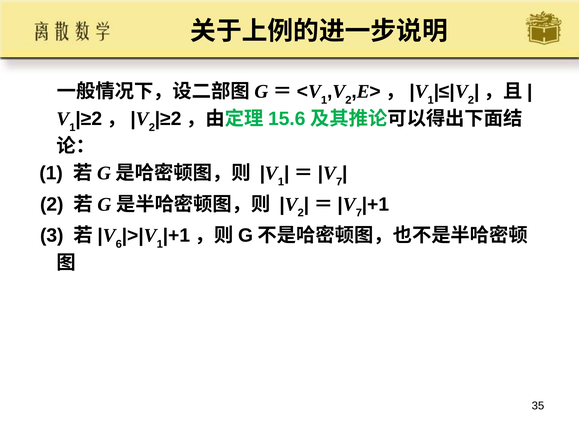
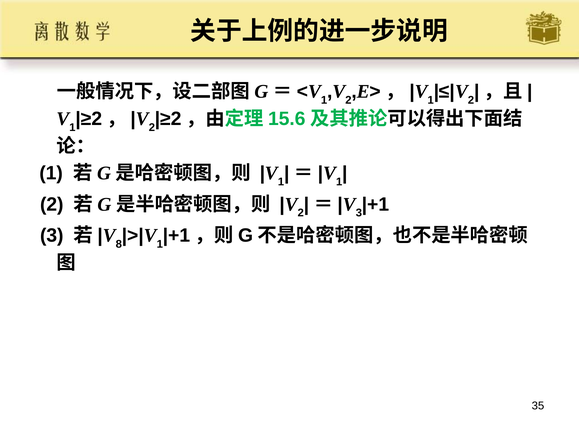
7 at (339, 182): 7 -> 1
7 at (359, 213): 7 -> 3
6: 6 -> 8
